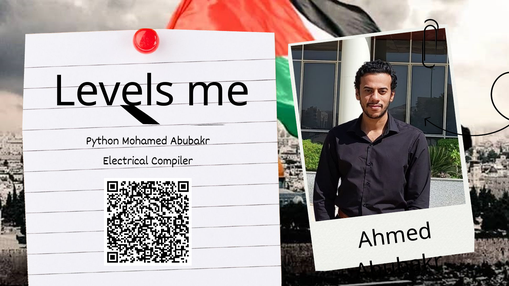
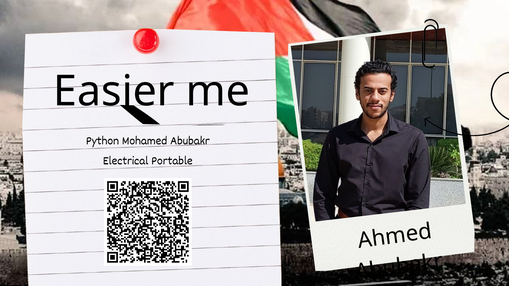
Levels: Levels -> Easier
Compiler: Compiler -> Portable
